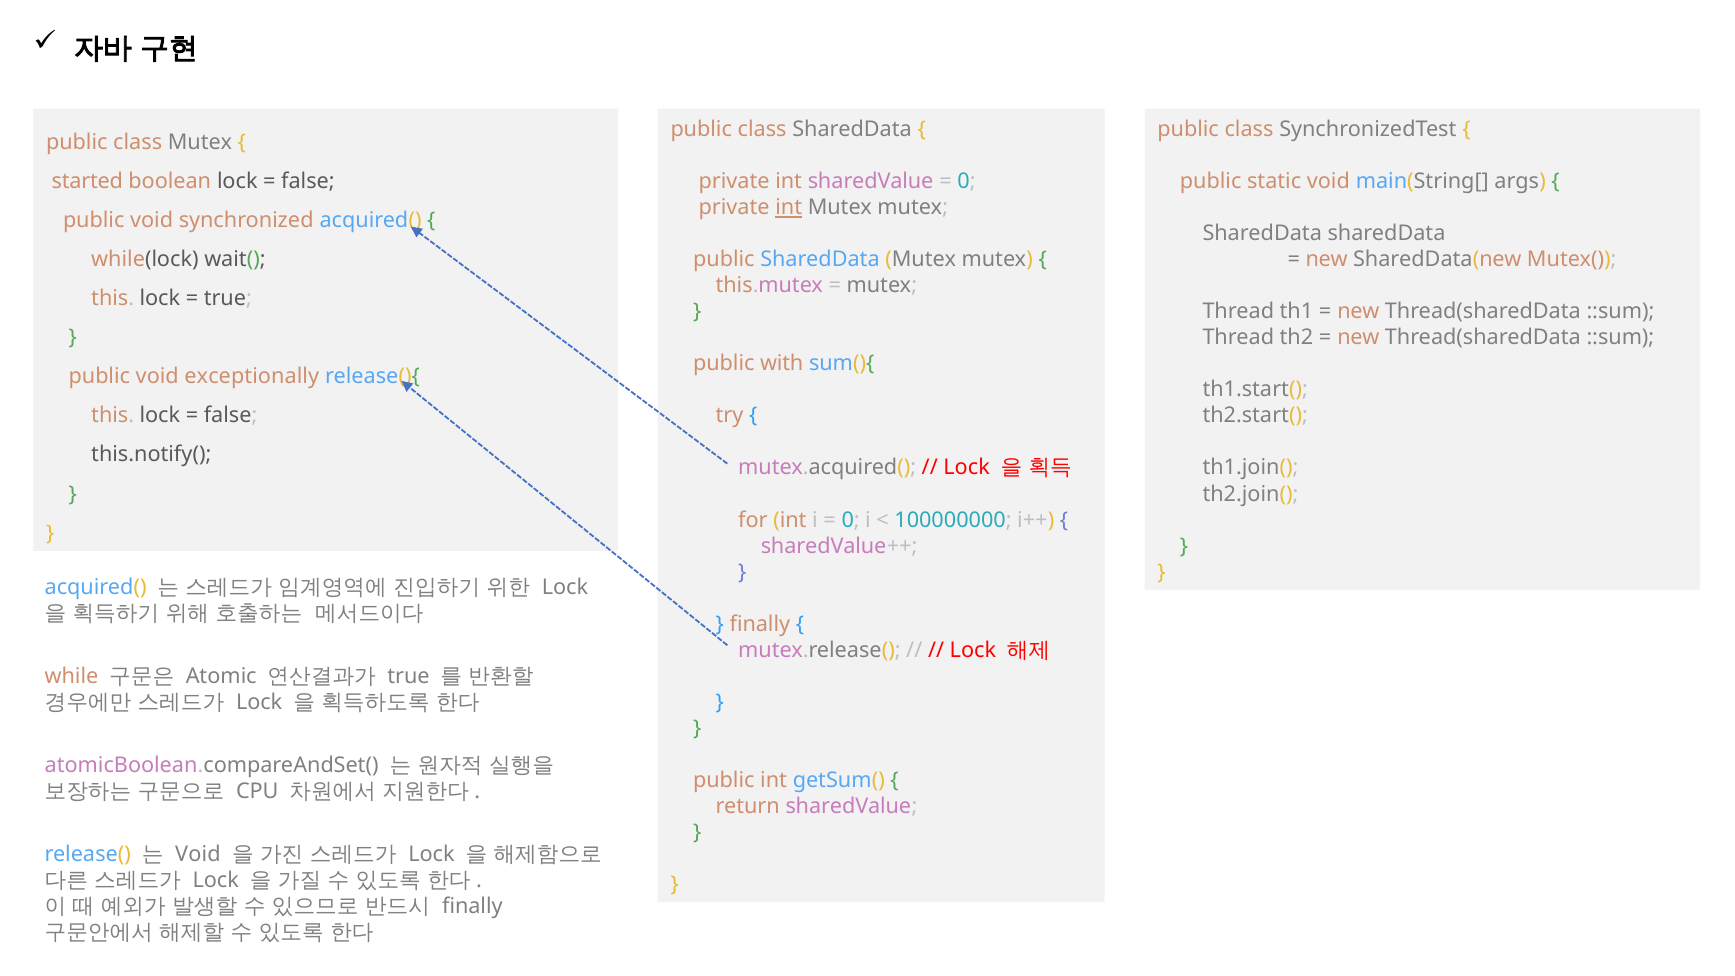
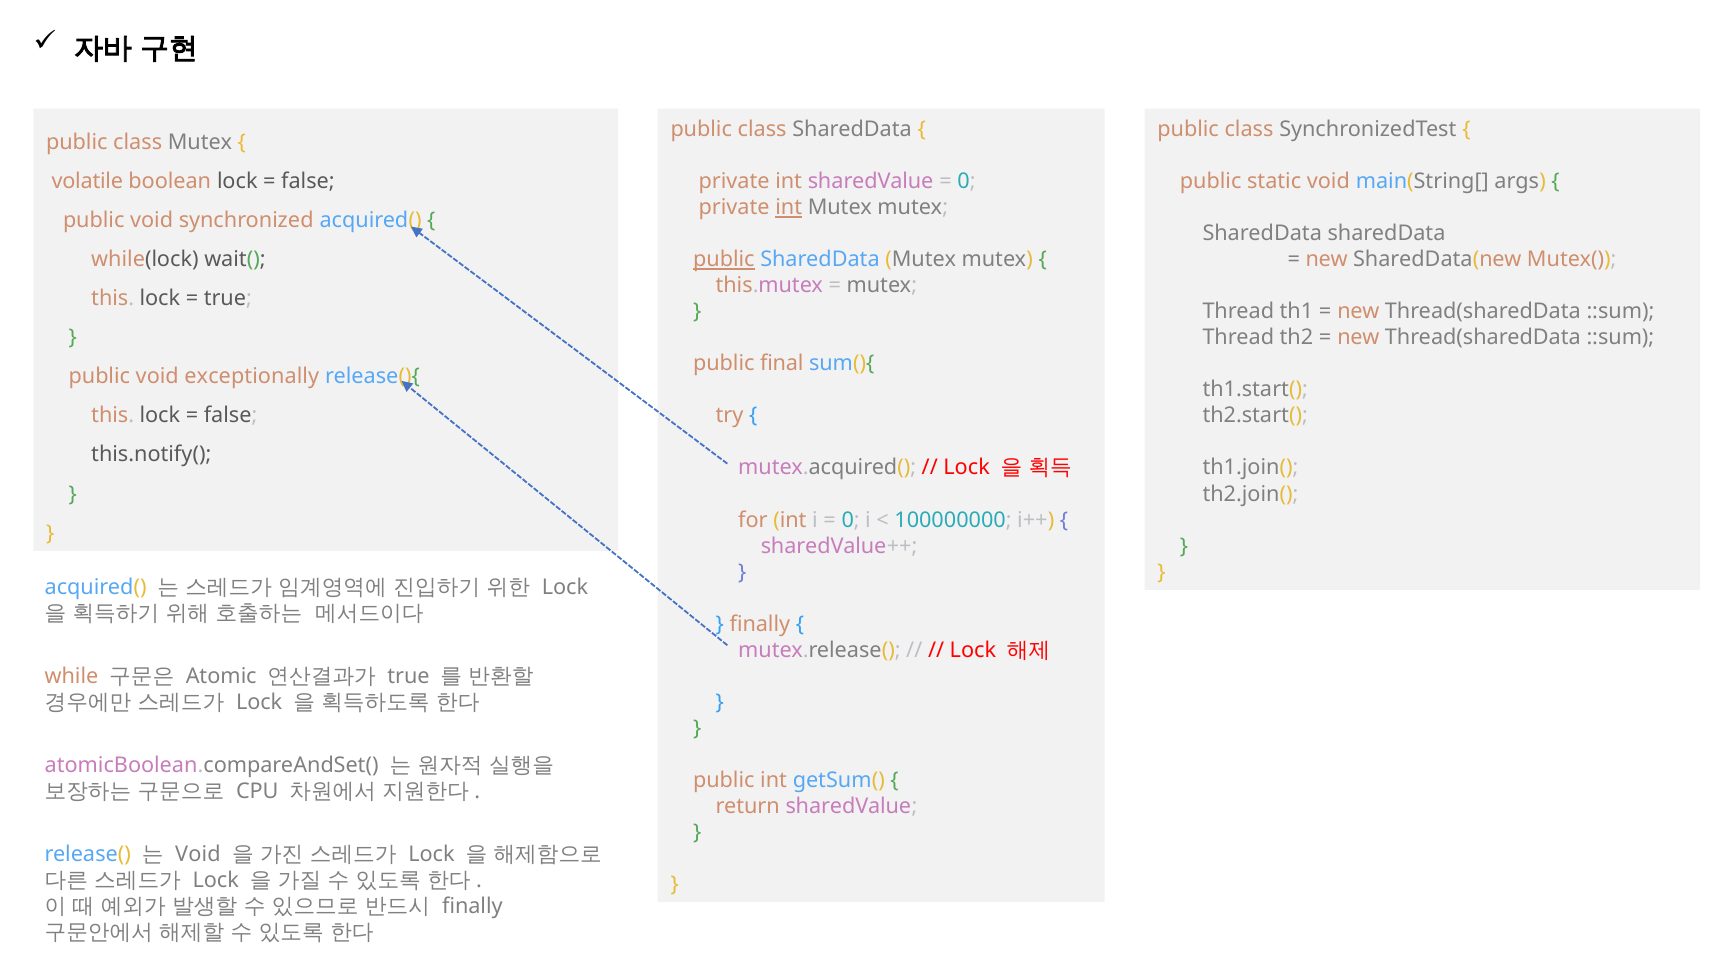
started: started -> volatile
public at (724, 260) underline: none -> present
with: with -> final
